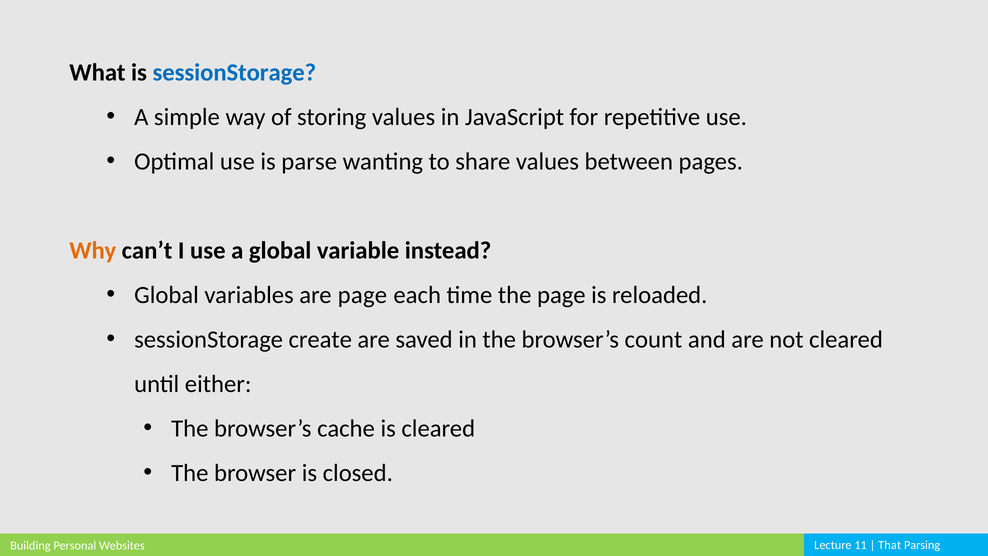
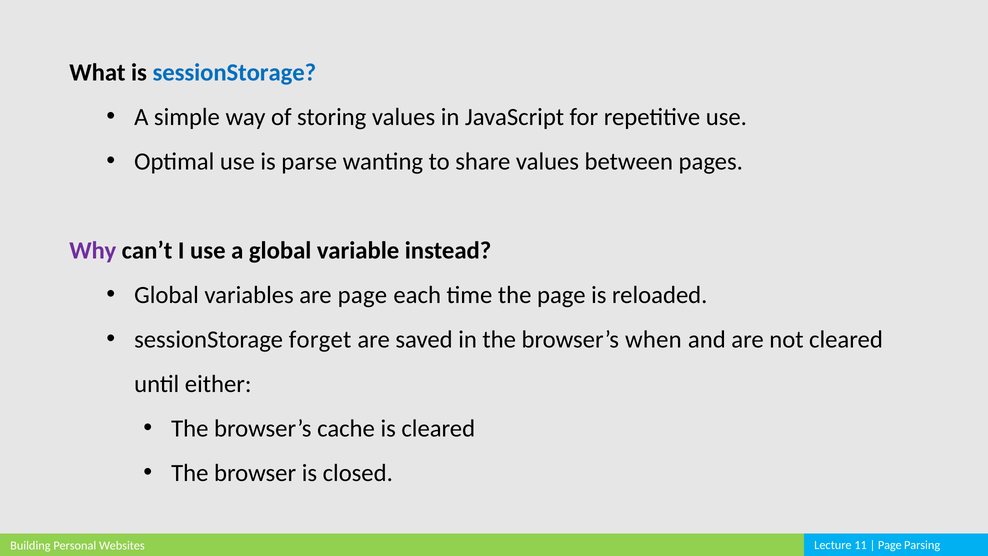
Why colour: orange -> purple
create: create -> forget
count: count -> when
That at (890, 545): That -> Page
